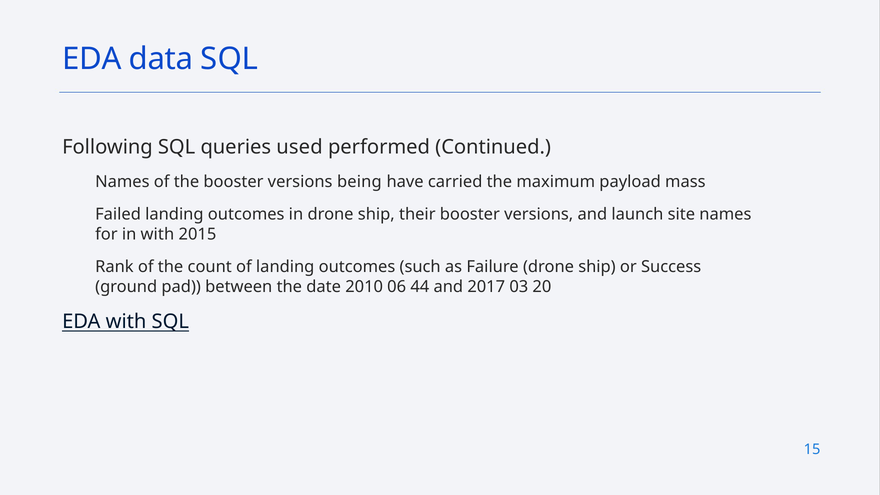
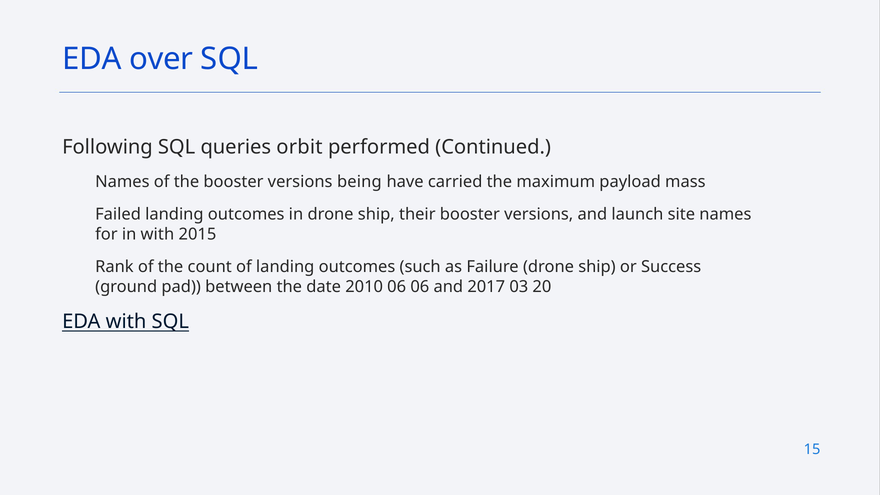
data: data -> over
used: used -> orbit
06 44: 44 -> 06
